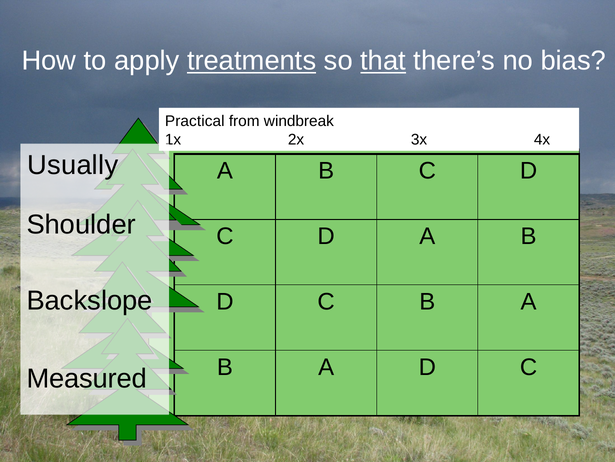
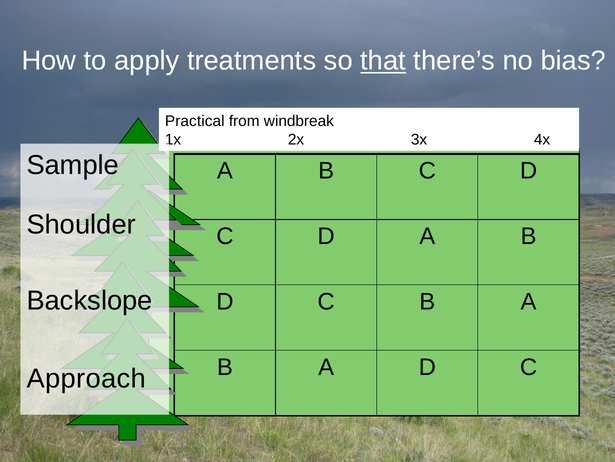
treatments underline: present -> none
Usually: Usually -> Sample
Measured: Measured -> Approach
